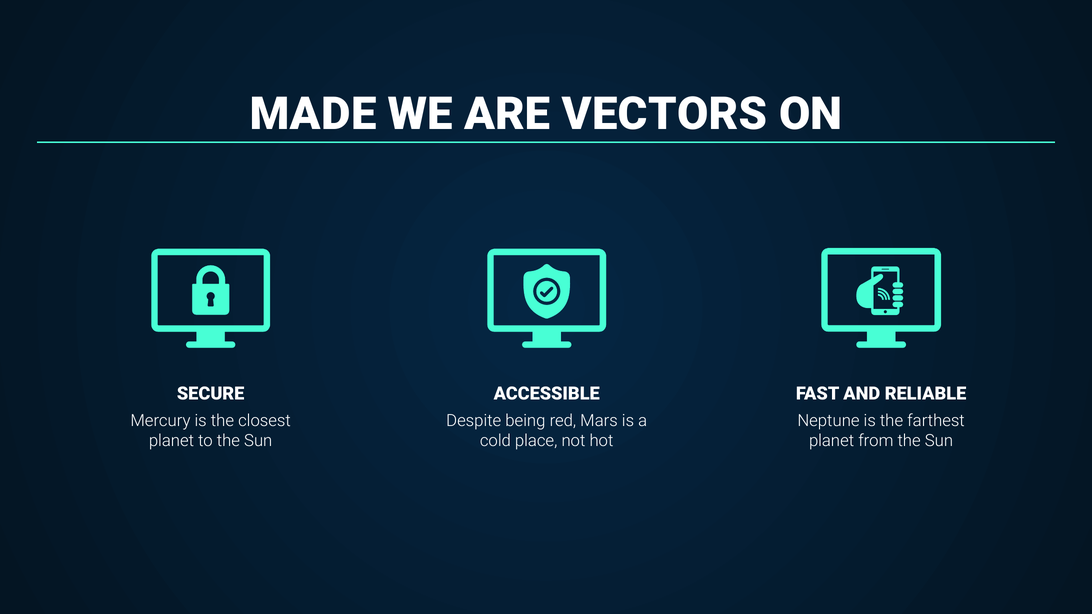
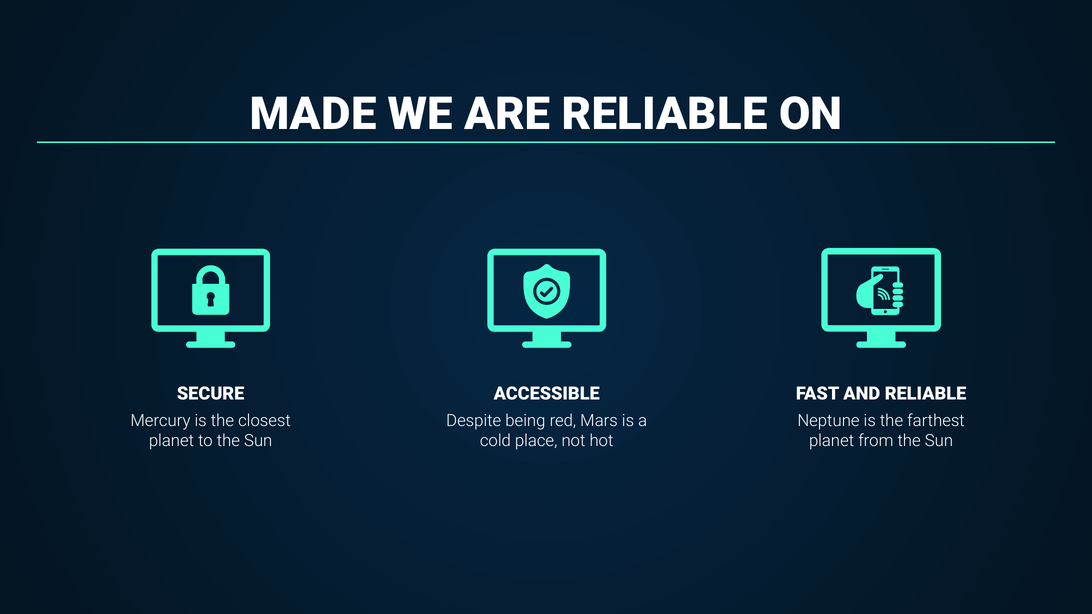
ARE VECTORS: VECTORS -> RELIABLE
